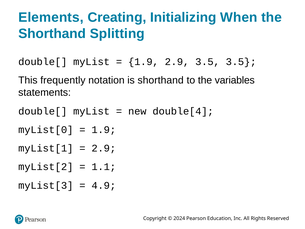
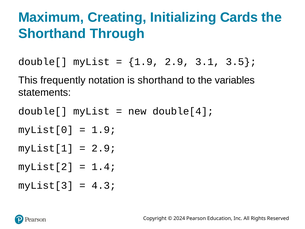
Elements: Elements -> Maximum
When: When -> Cards
Splitting: Splitting -> Through
2.9 3.5: 3.5 -> 3.1
1.1: 1.1 -> 1.4
4.9: 4.9 -> 4.3
